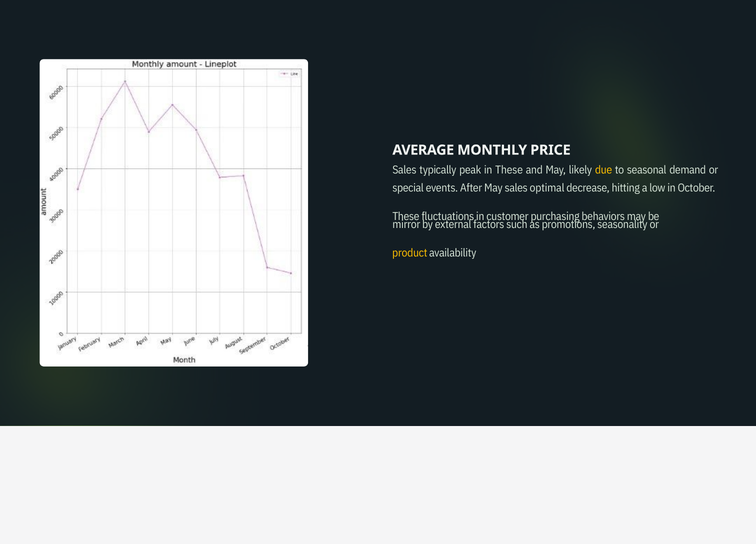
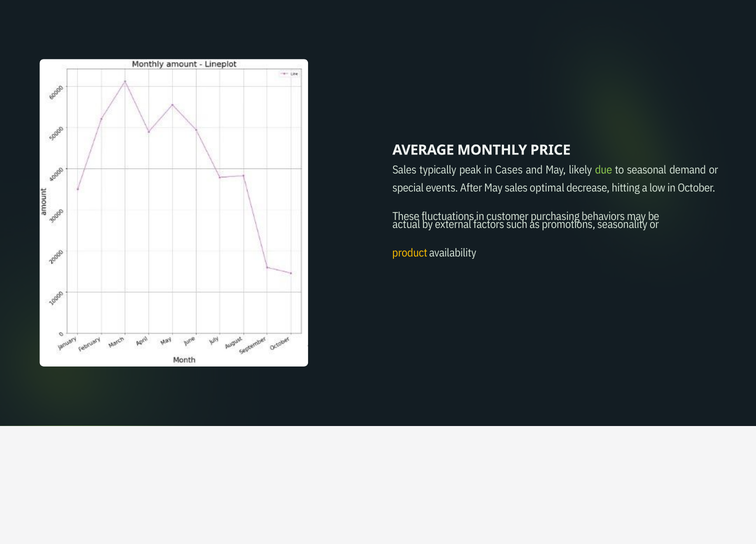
in These: These -> Cases
due colour: yellow -> light green
mirror: mirror -> actual
